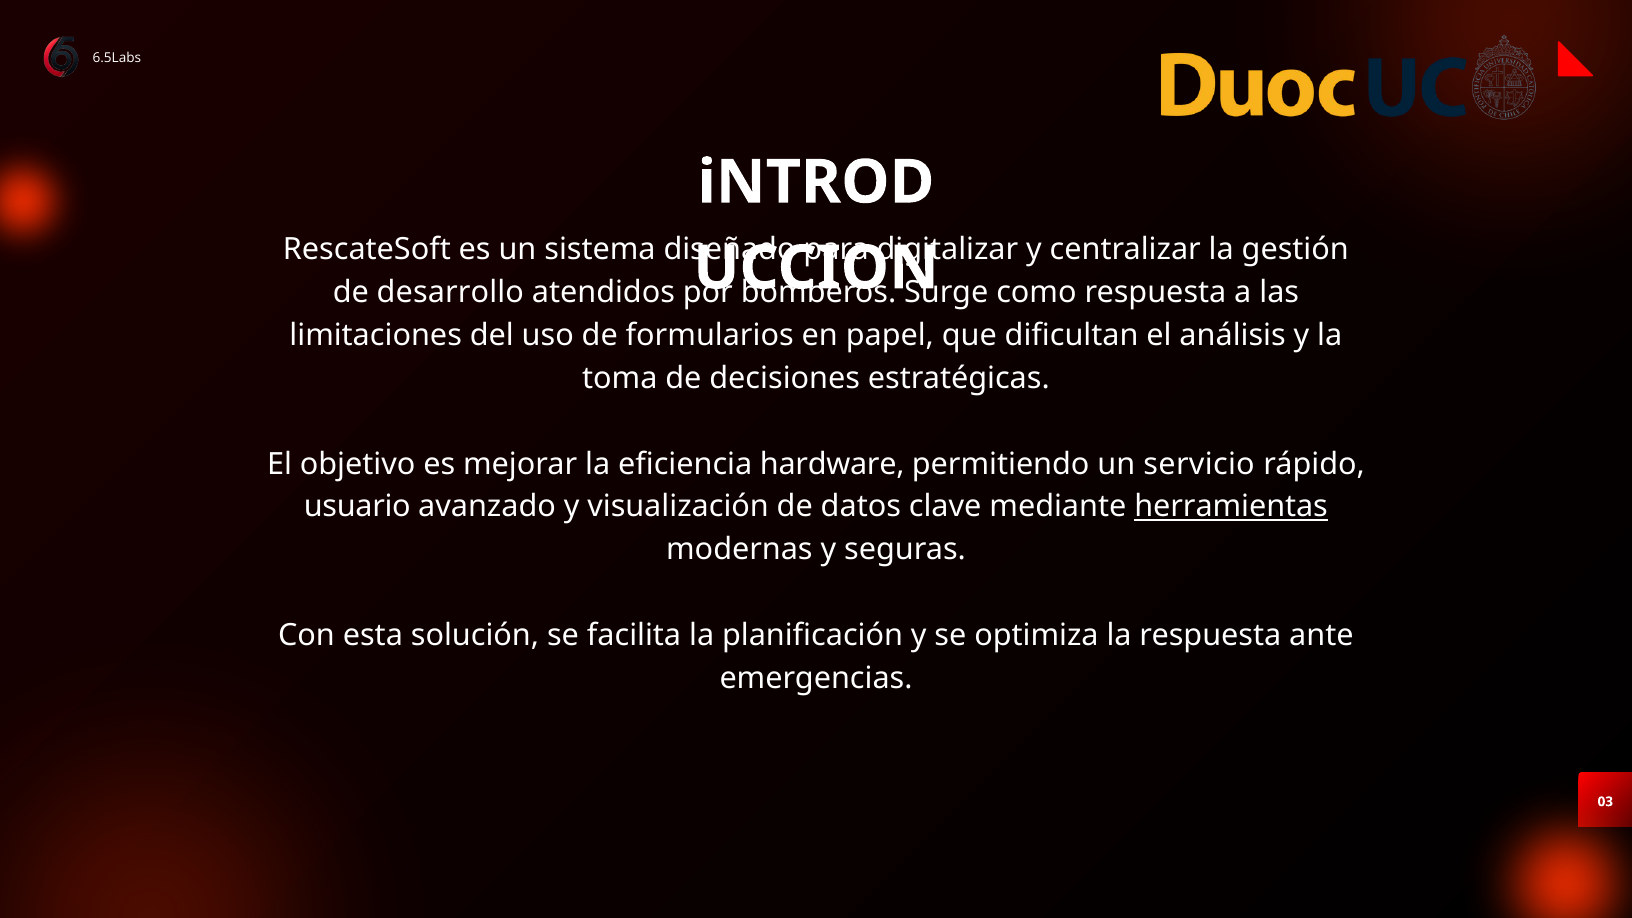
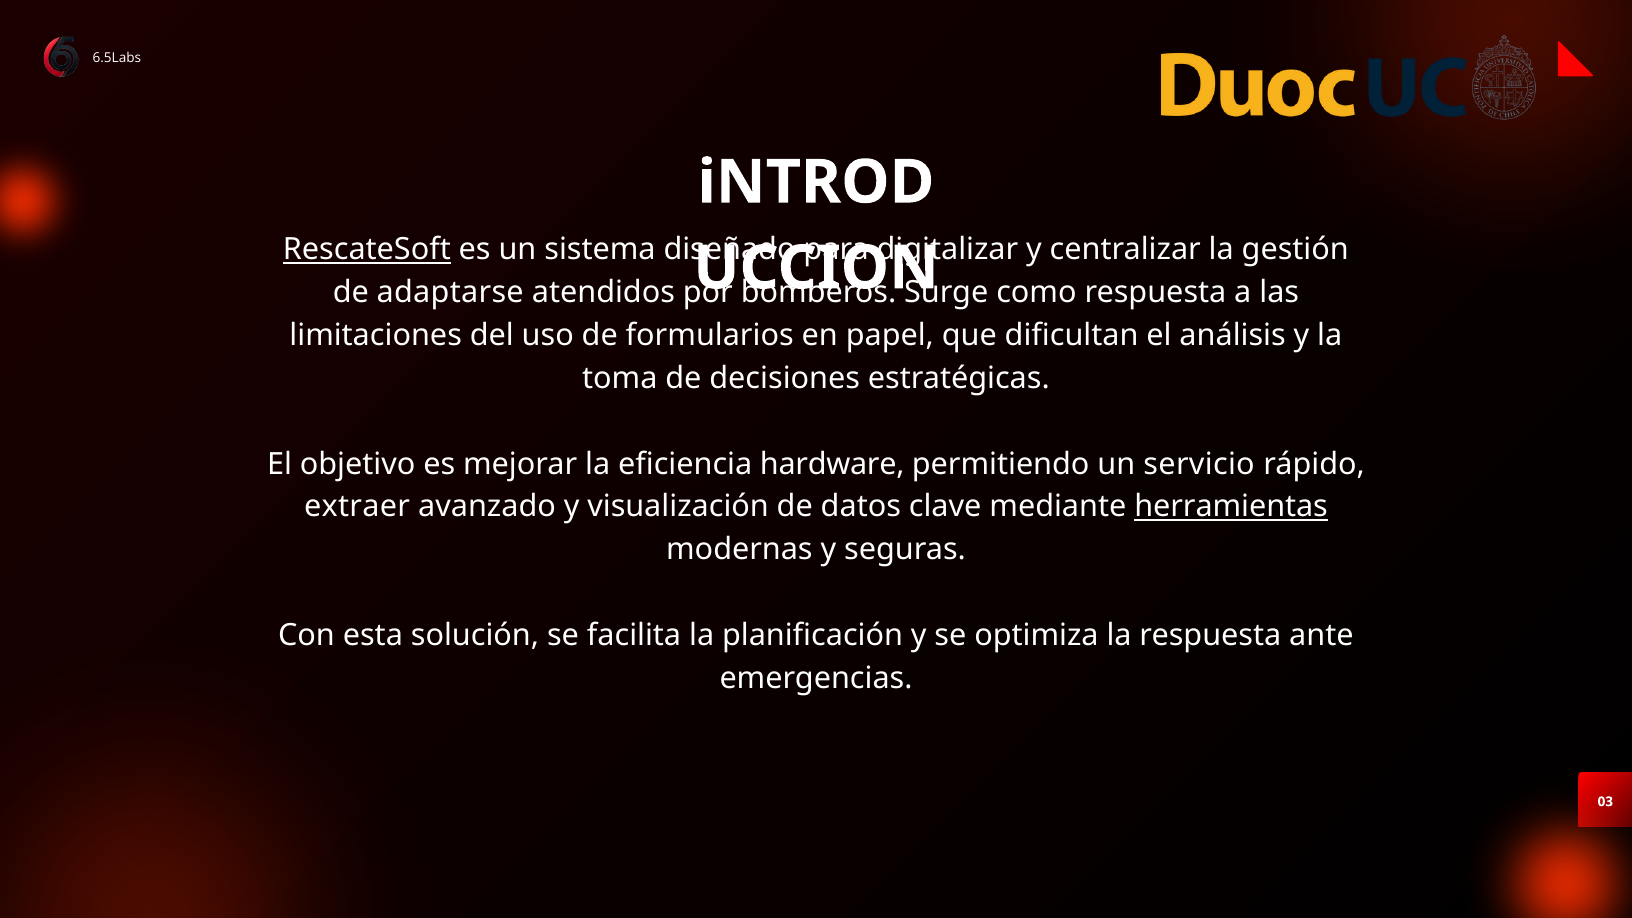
RescateSoft underline: none -> present
desarrollo: desarrollo -> adaptarse
usuario: usuario -> extraer
